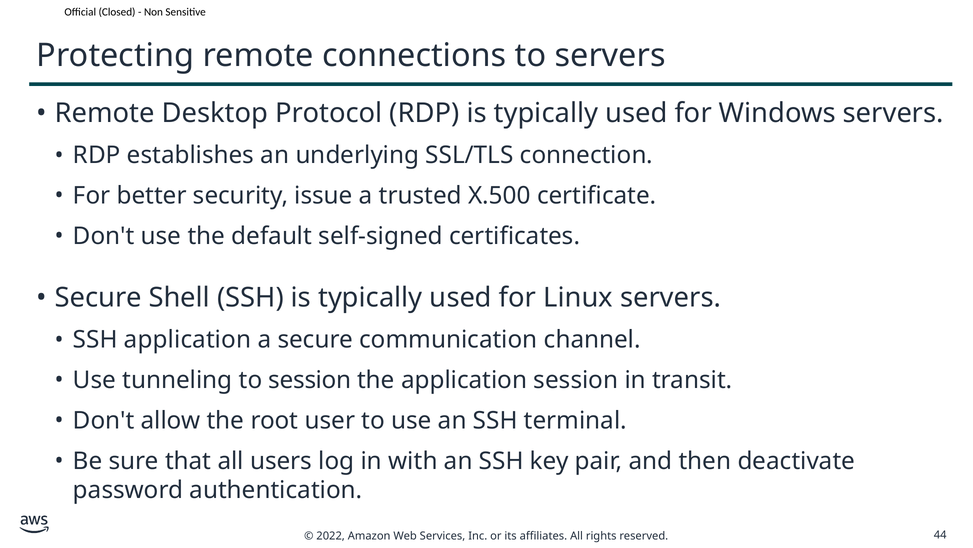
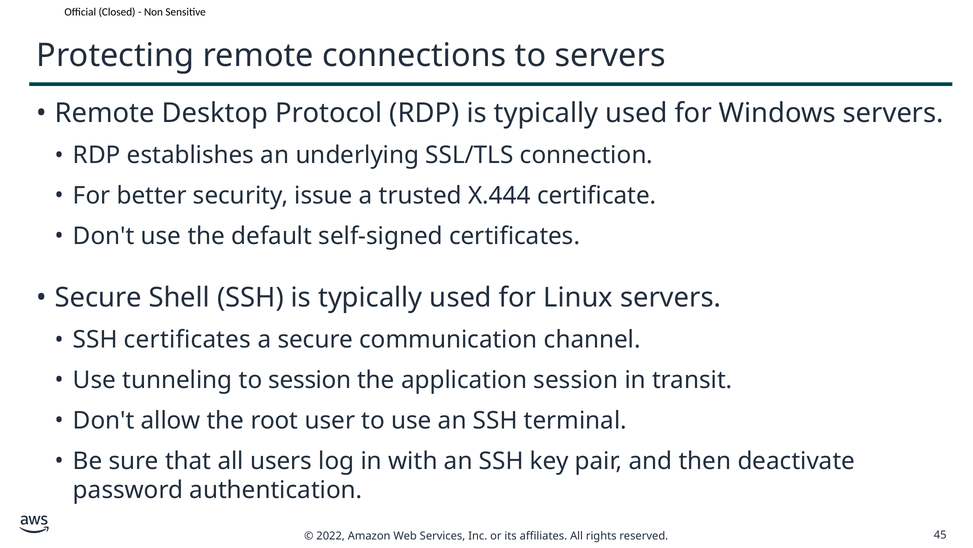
X.500: X.500 -> X.444
SSH application: application -> certificates
44: 44 -> 45
